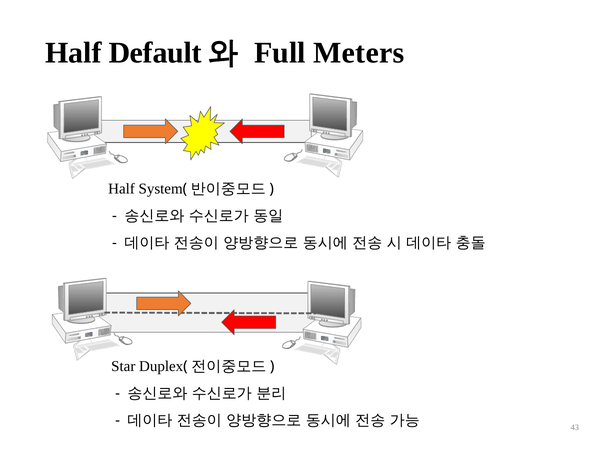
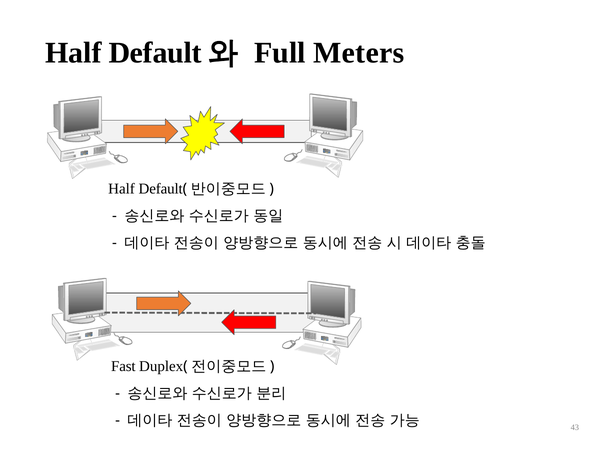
System at (161, 189): System -> Default
Star: Star -> Fast
